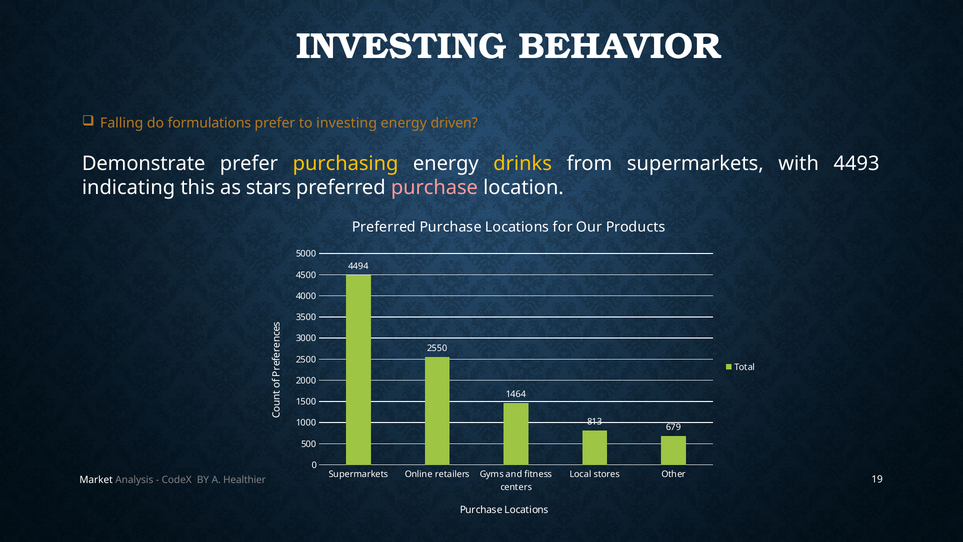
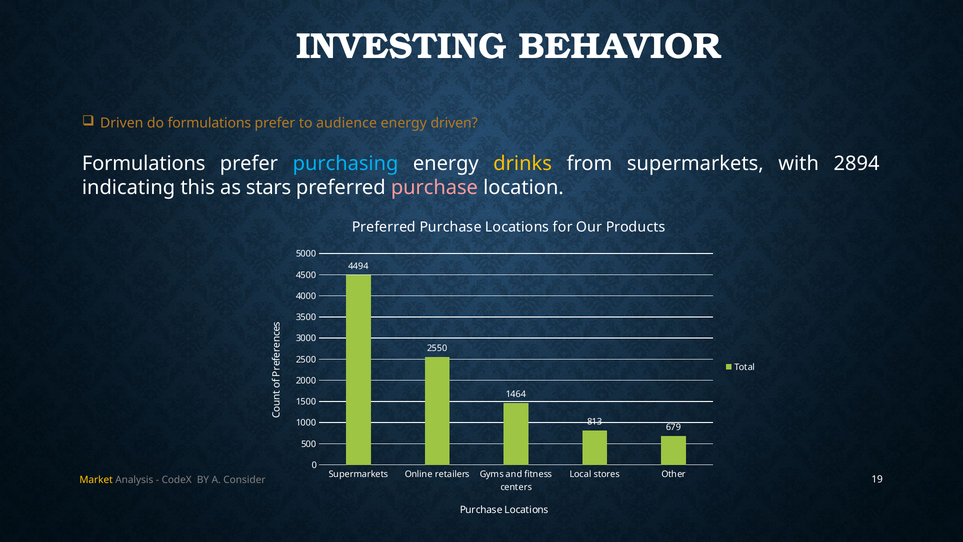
Falling at (122, 123): Falling -> Driven
to investing: investing -> audience
Demonstrate at (144, 163): Demonstrate -> Formulations
purchasing colour: yellow -> light blue
4493: 4493 -> 2894
Market colour: white -> yellow
Healthier: Healthier -> Consider
